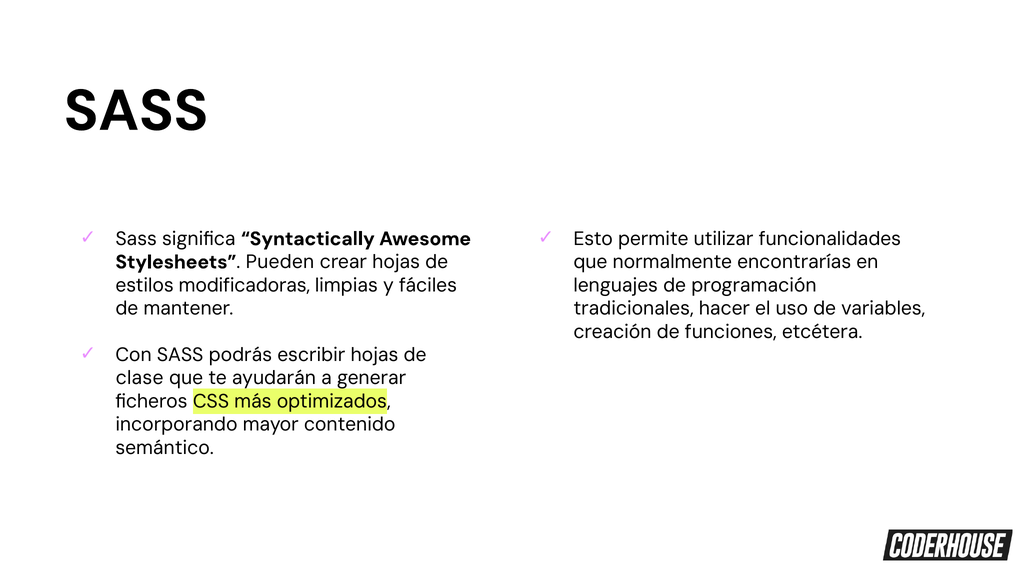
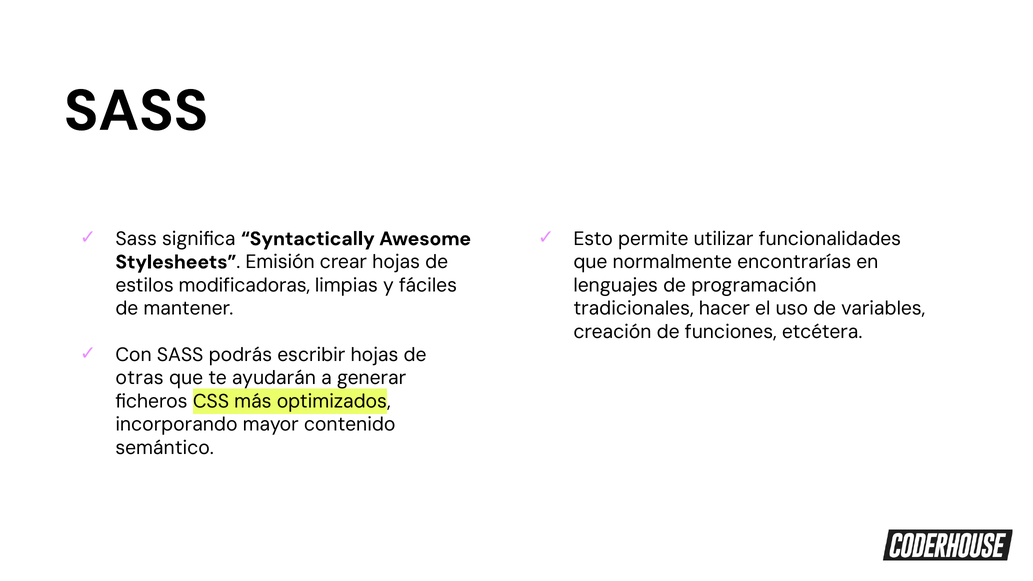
Pueden: Pueden -> Emisión
clase: clase -> otras
